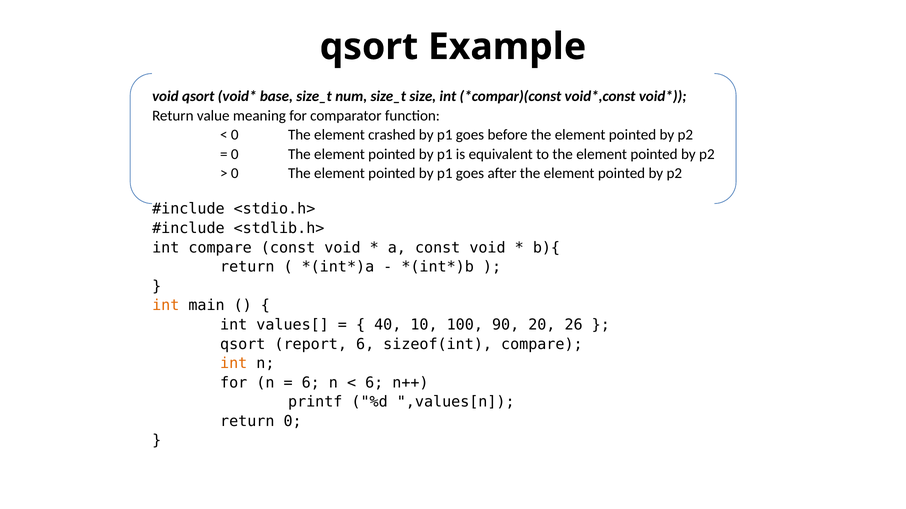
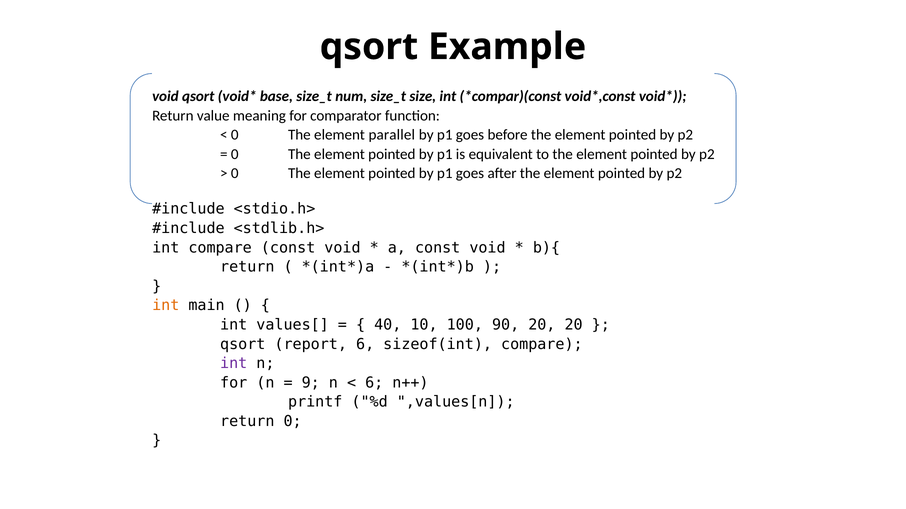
crashed: crashed -> parallel
20 26: 26 -> 20
int at (234, 364) colour: orange -> purple
6 at (311, 383): 6 -> 9
